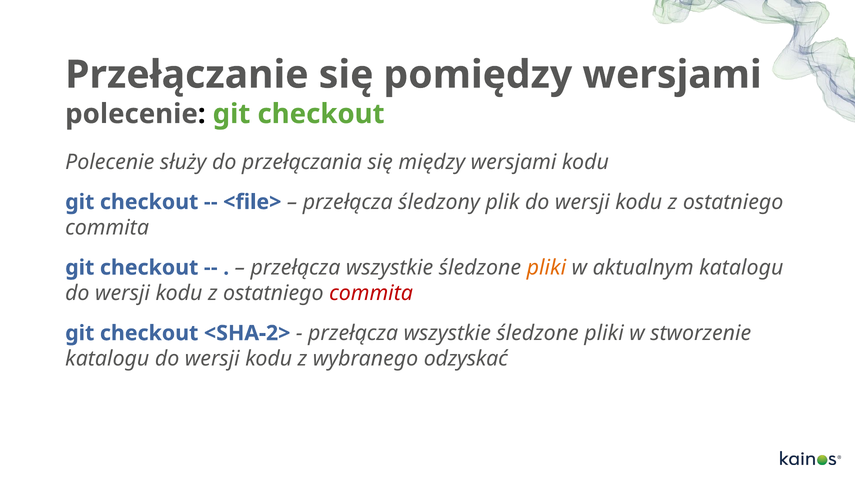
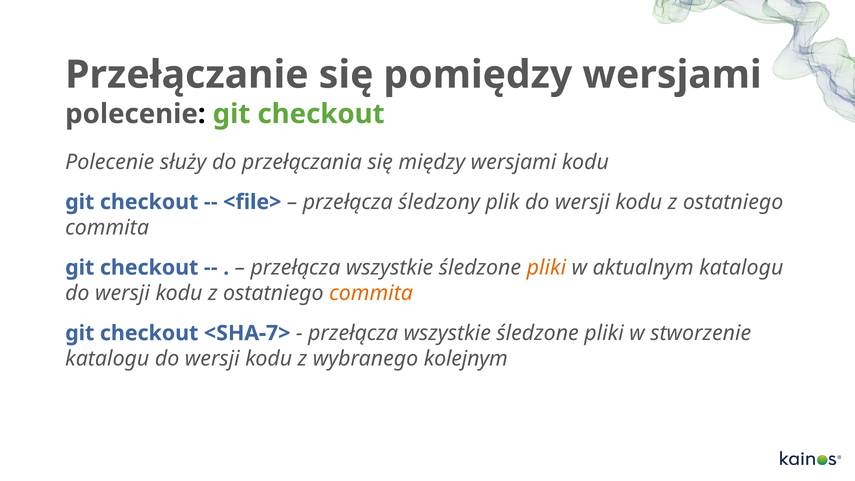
commita at (371, 293) colour: red -> orange
<SHA-2>: <SHA-2> -> <SHA-7>
odzyskać: odzyskać -> kolejnym
